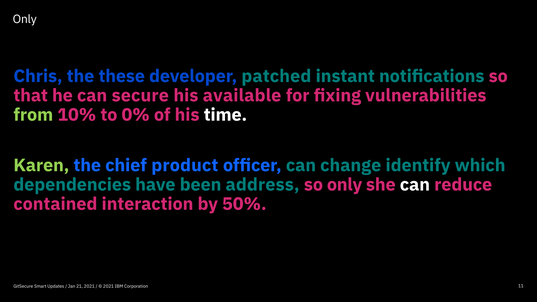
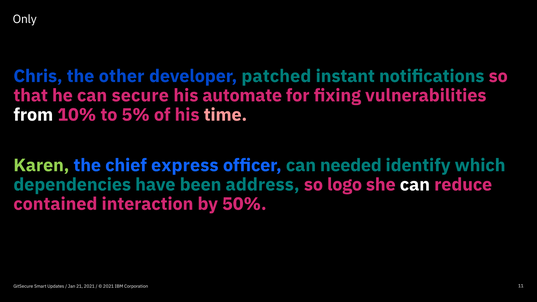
these: these -> other
available: available -> automate
from colour: light green -> white
0%: 0% -> 5%
time colour: white -> pink
product: product -> express
change: change -> needed
so only: only -> logo
